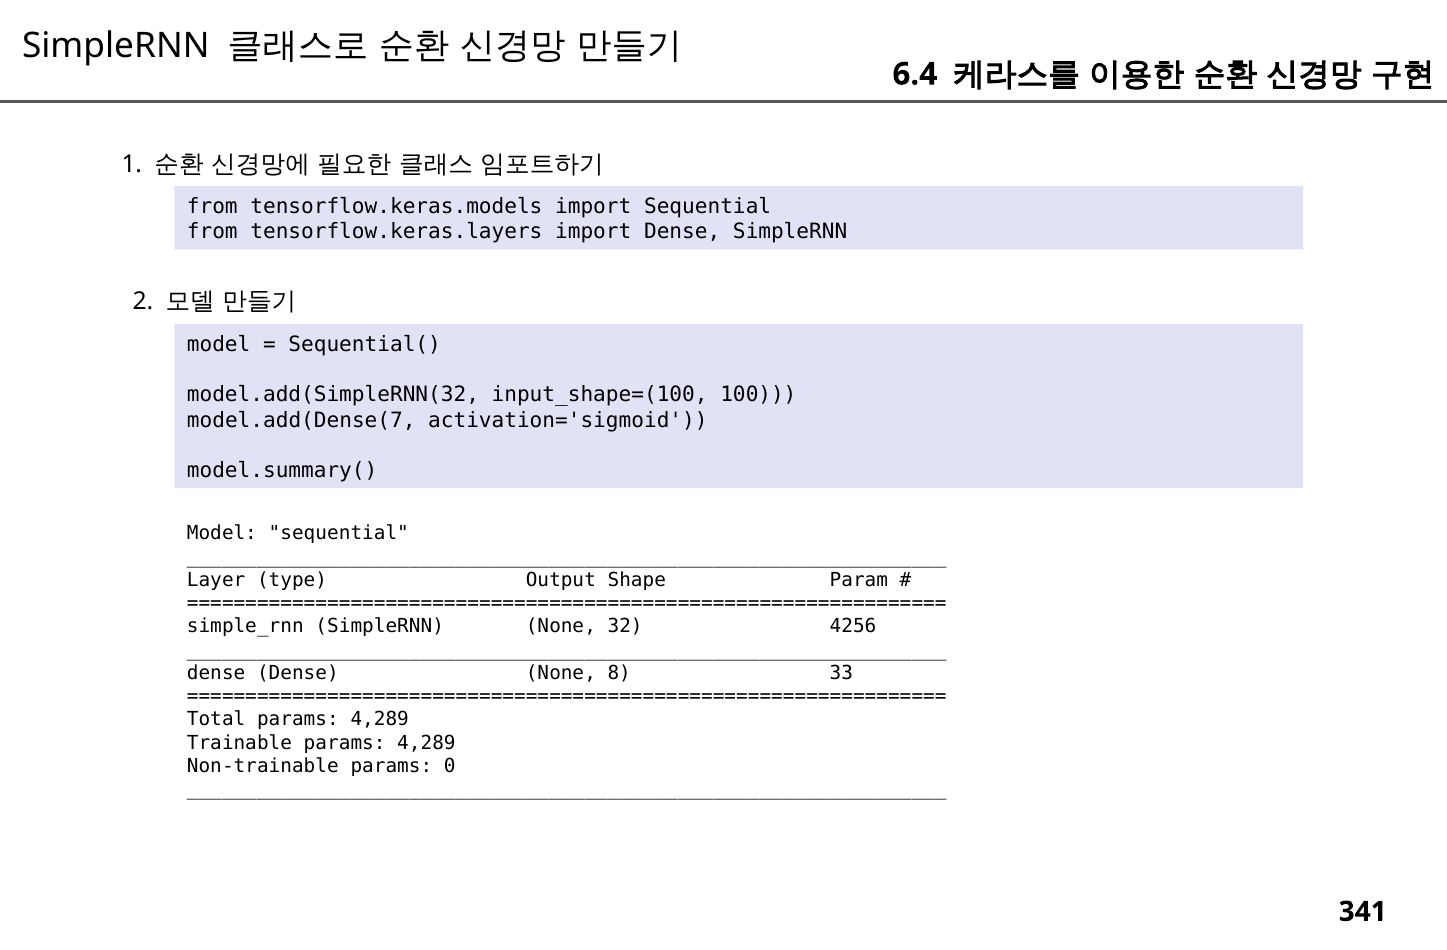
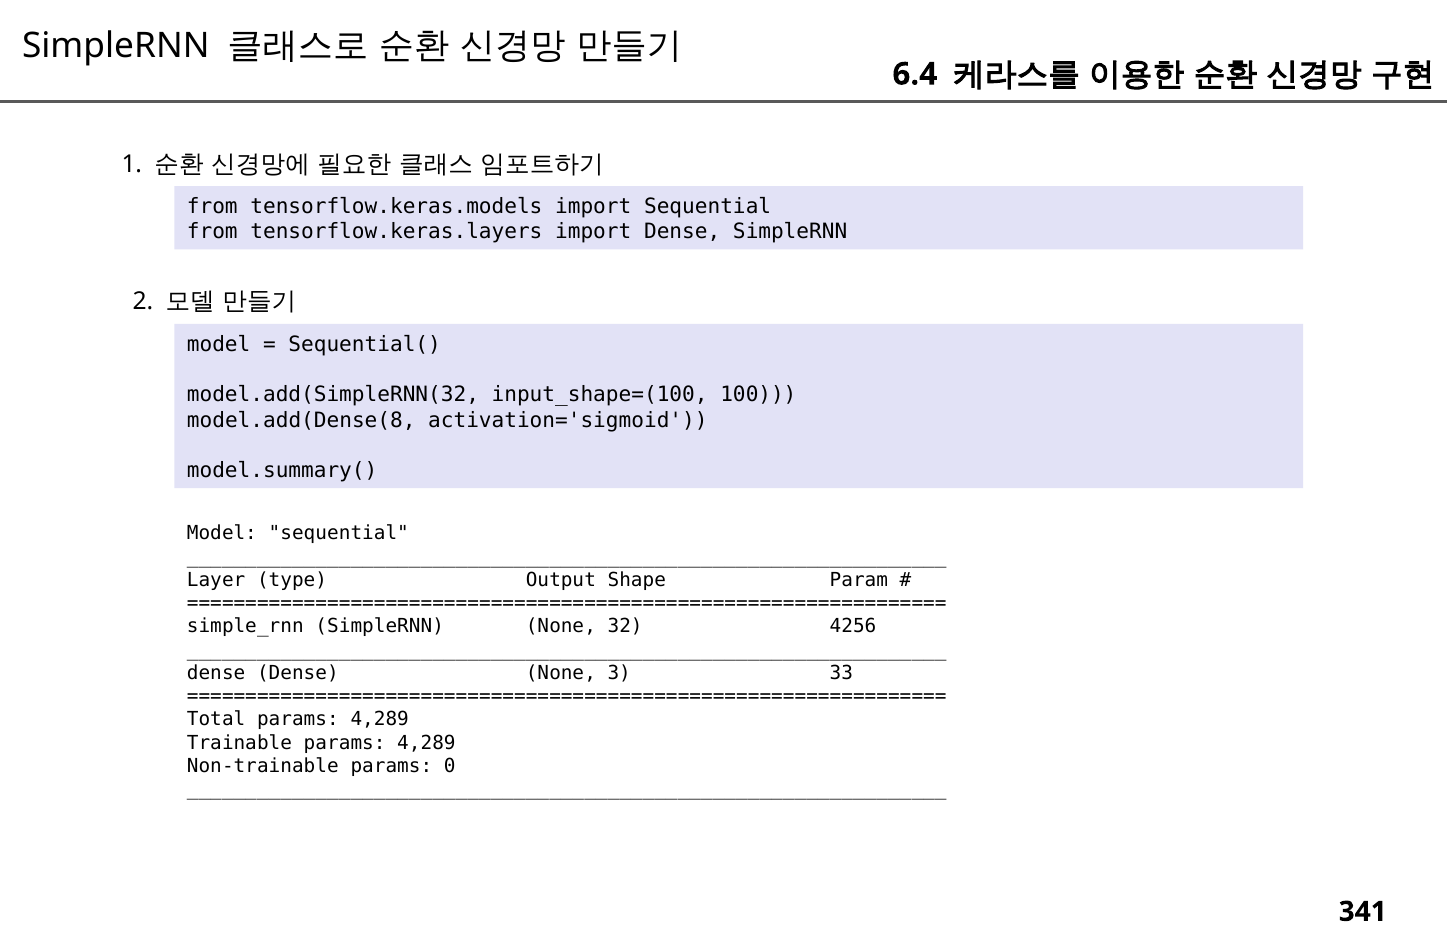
model.add(Dense(7: model.add(Dense(7 -> model.add(Dense(8
8: 8 -> 3
